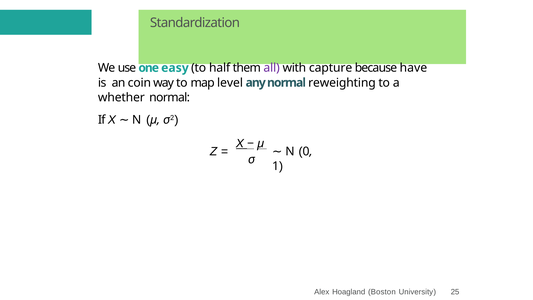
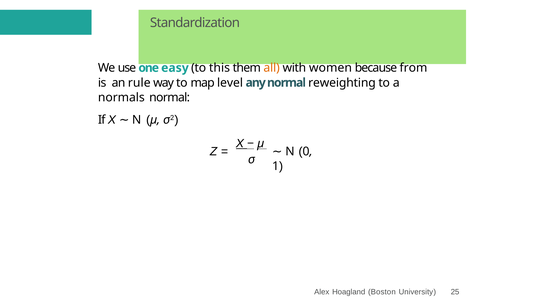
half: half -> this
all colour: purple -> orange
capture: capture -> women
have: have -> from
coin: coin -> rule
whether: whether -> normals
